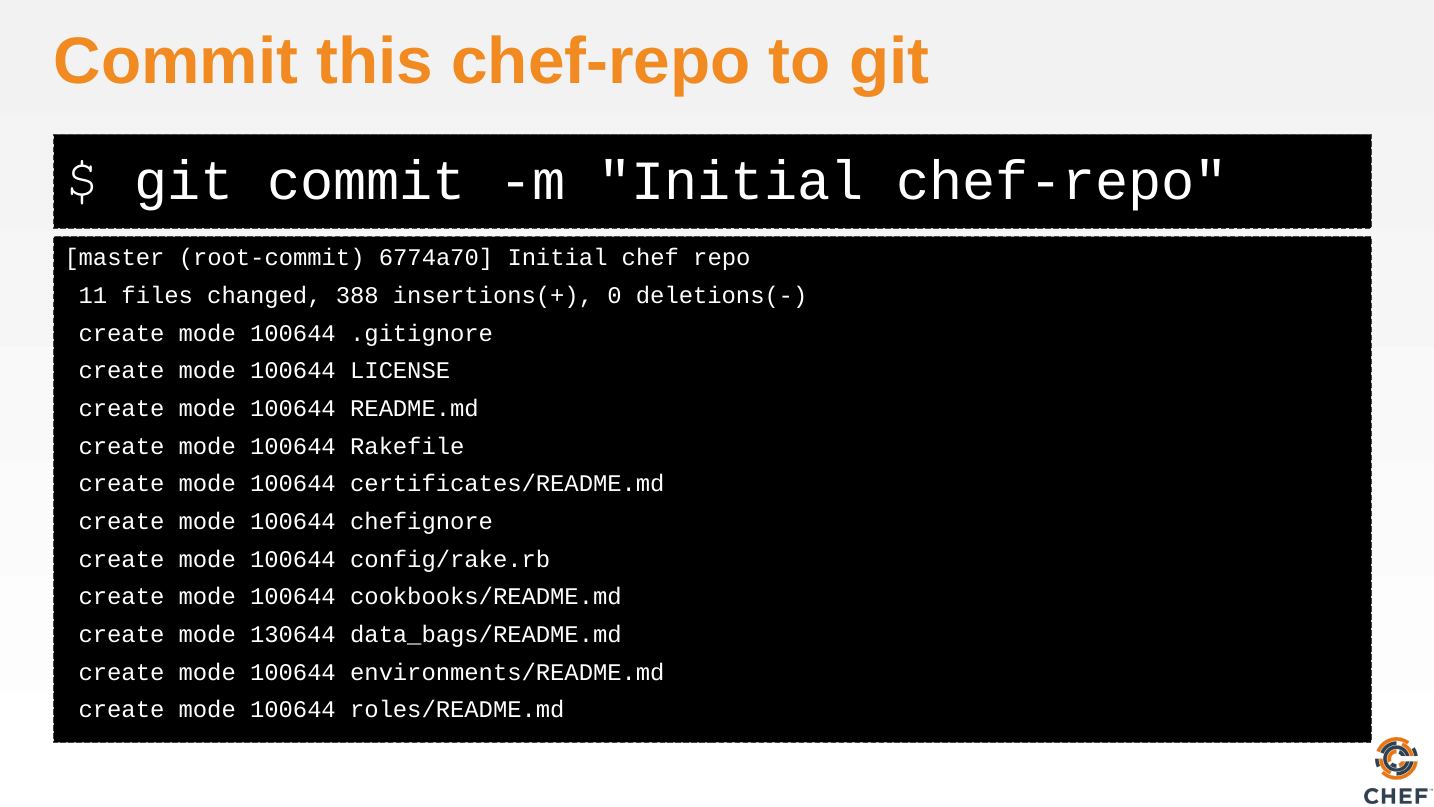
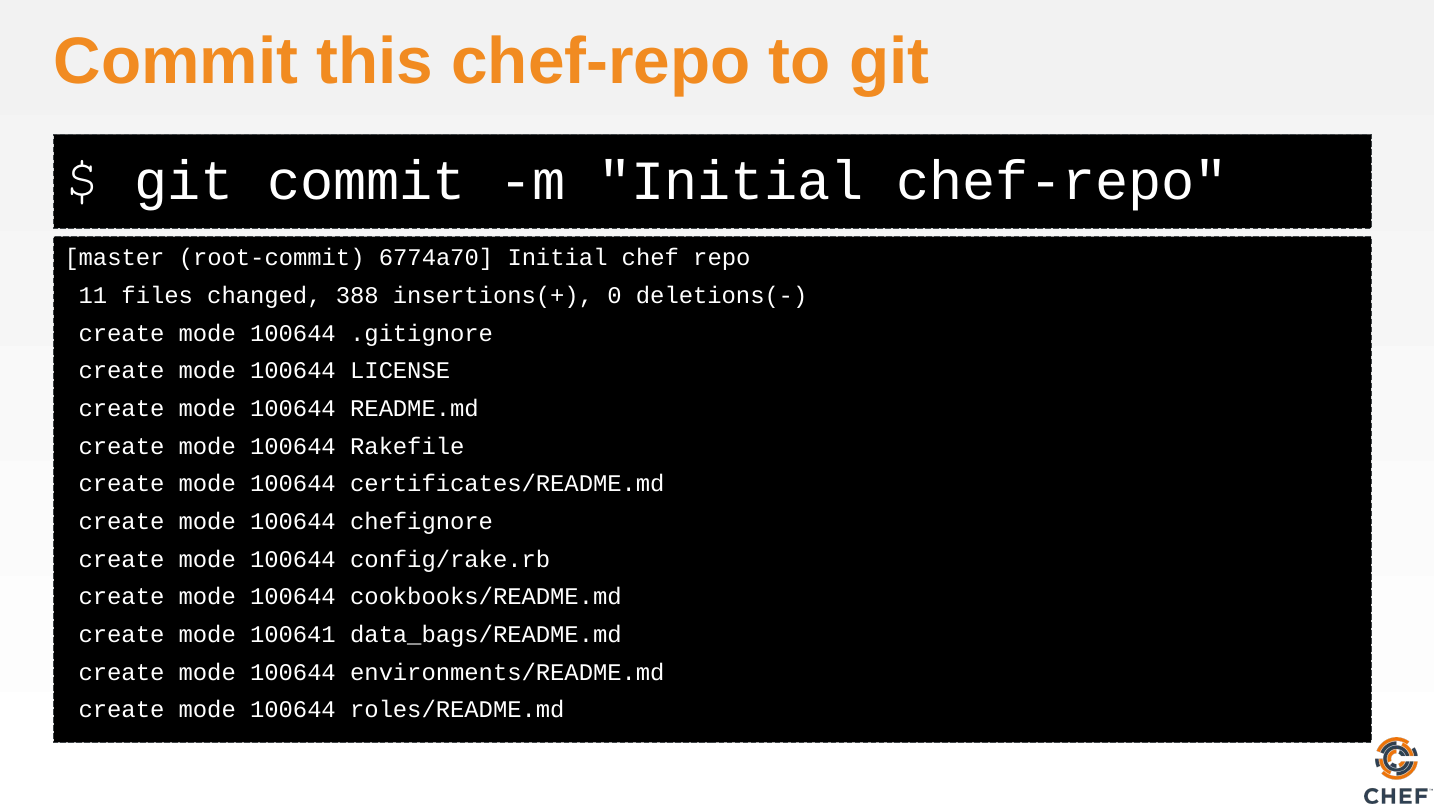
130644: 130644 -> 100641
